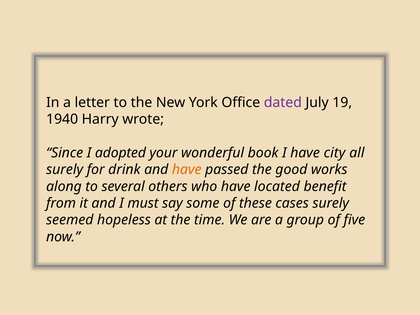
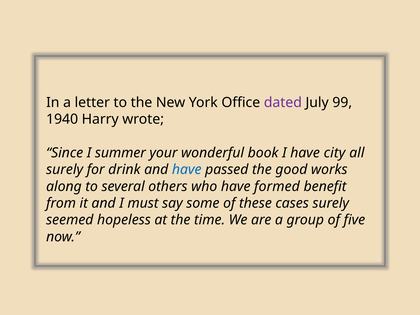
19: 19 -> 99
adopted: adopted -> summer
have at (187, 170) colour: orange -> blue
located: located -> formed
